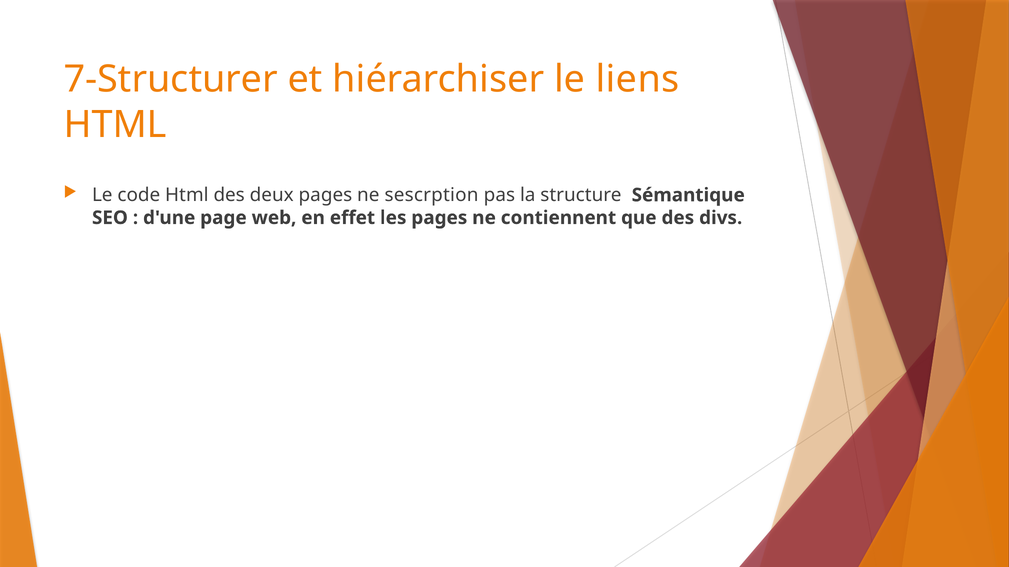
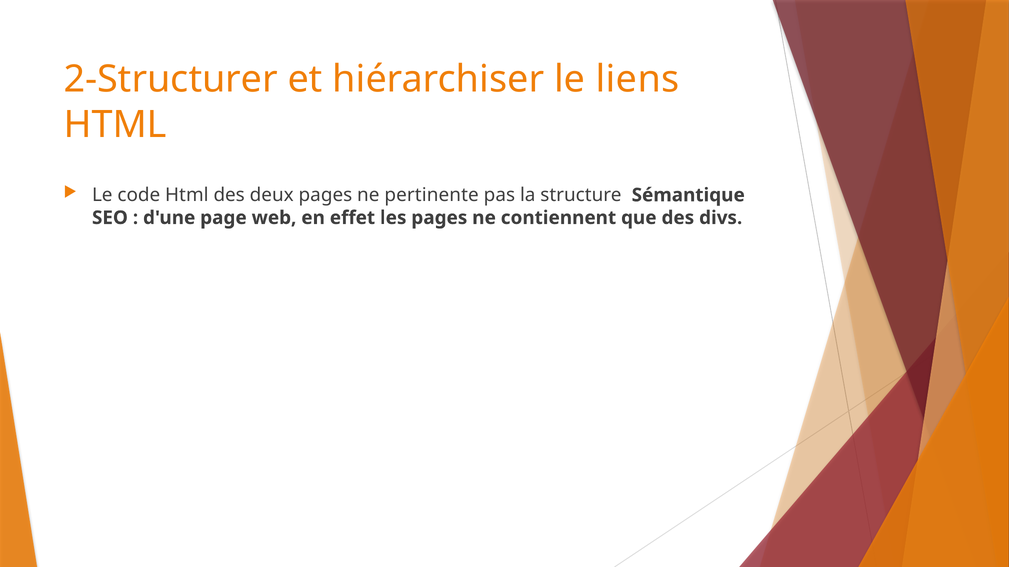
7-Structurer: 7-Structurer -> 2-Structurer
sescrption: sescrption -> pertinente
